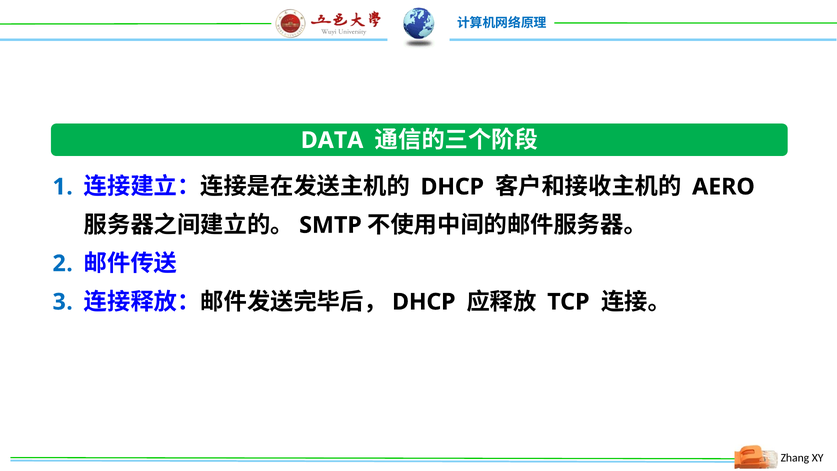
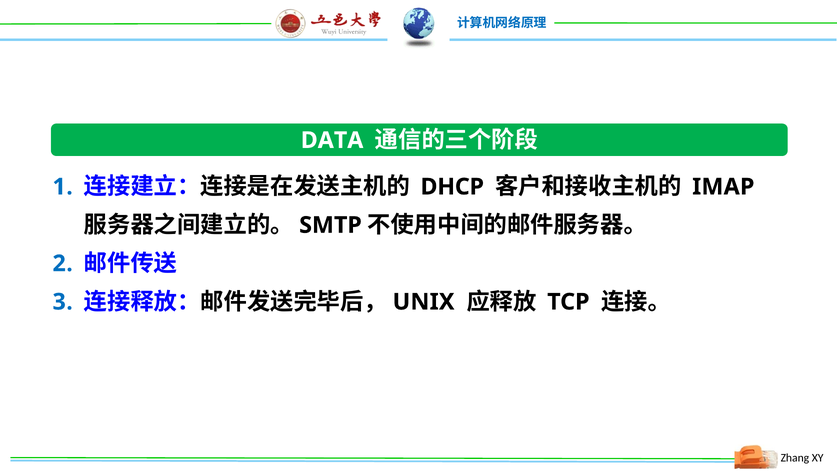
AERO: AERO -> IMAP
DHCP at (424, 302): DHCP -> UNIX
